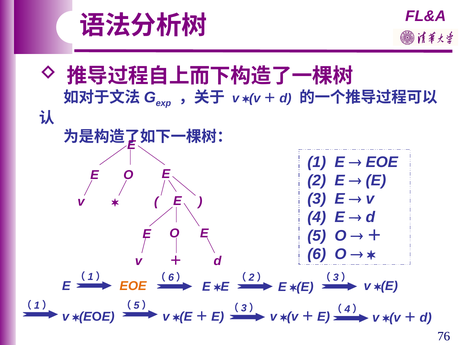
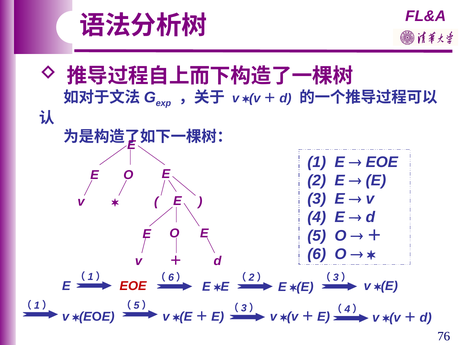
EOE at (133, 286) colour: orange -> red
